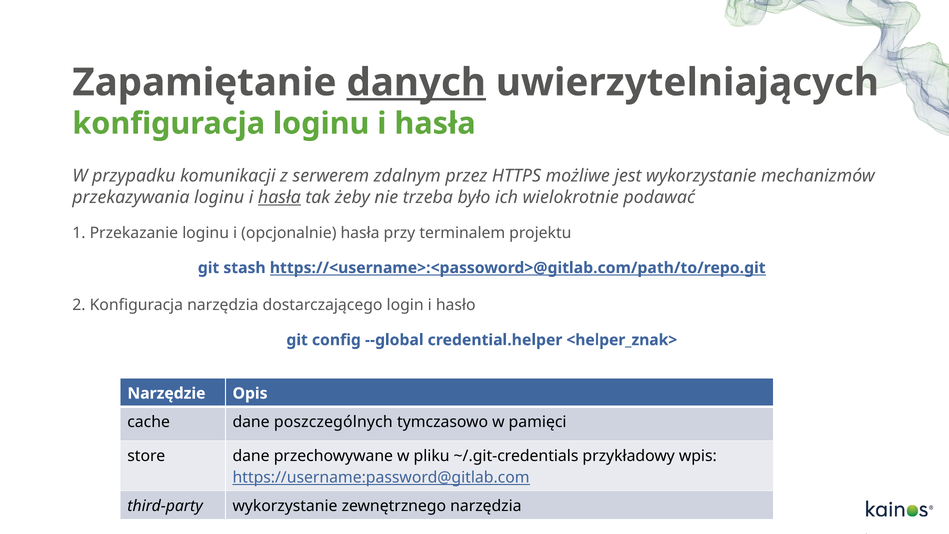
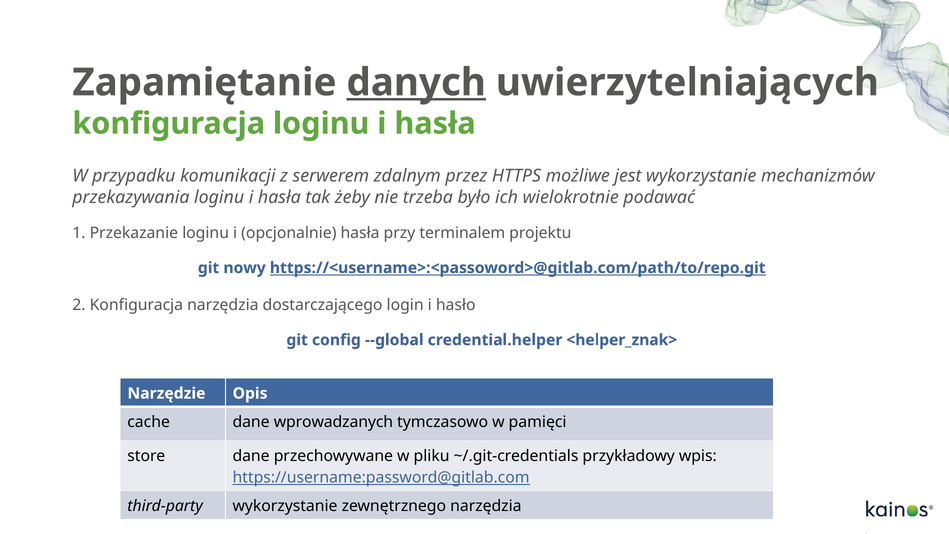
hasła at (279, 197) underline: present -> none
stash: stash -> nowy
poszczególnych: poszczególnych -> wprowadzanych
